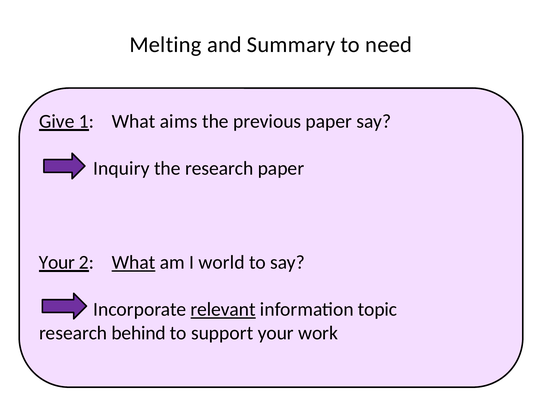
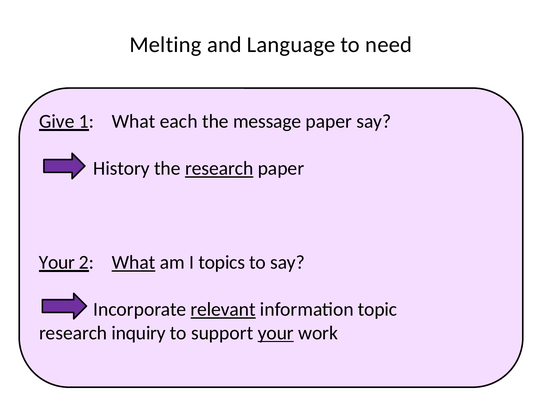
Summary: Summary -> Language
aims: aims -> each
previous: previous -> message
Inquiry: Inquiry -> History
research at (219, 168) underline: none -> present
world: world -> topics
behind: behind -> inquiry
your at (276, 333) underline: none -> present
